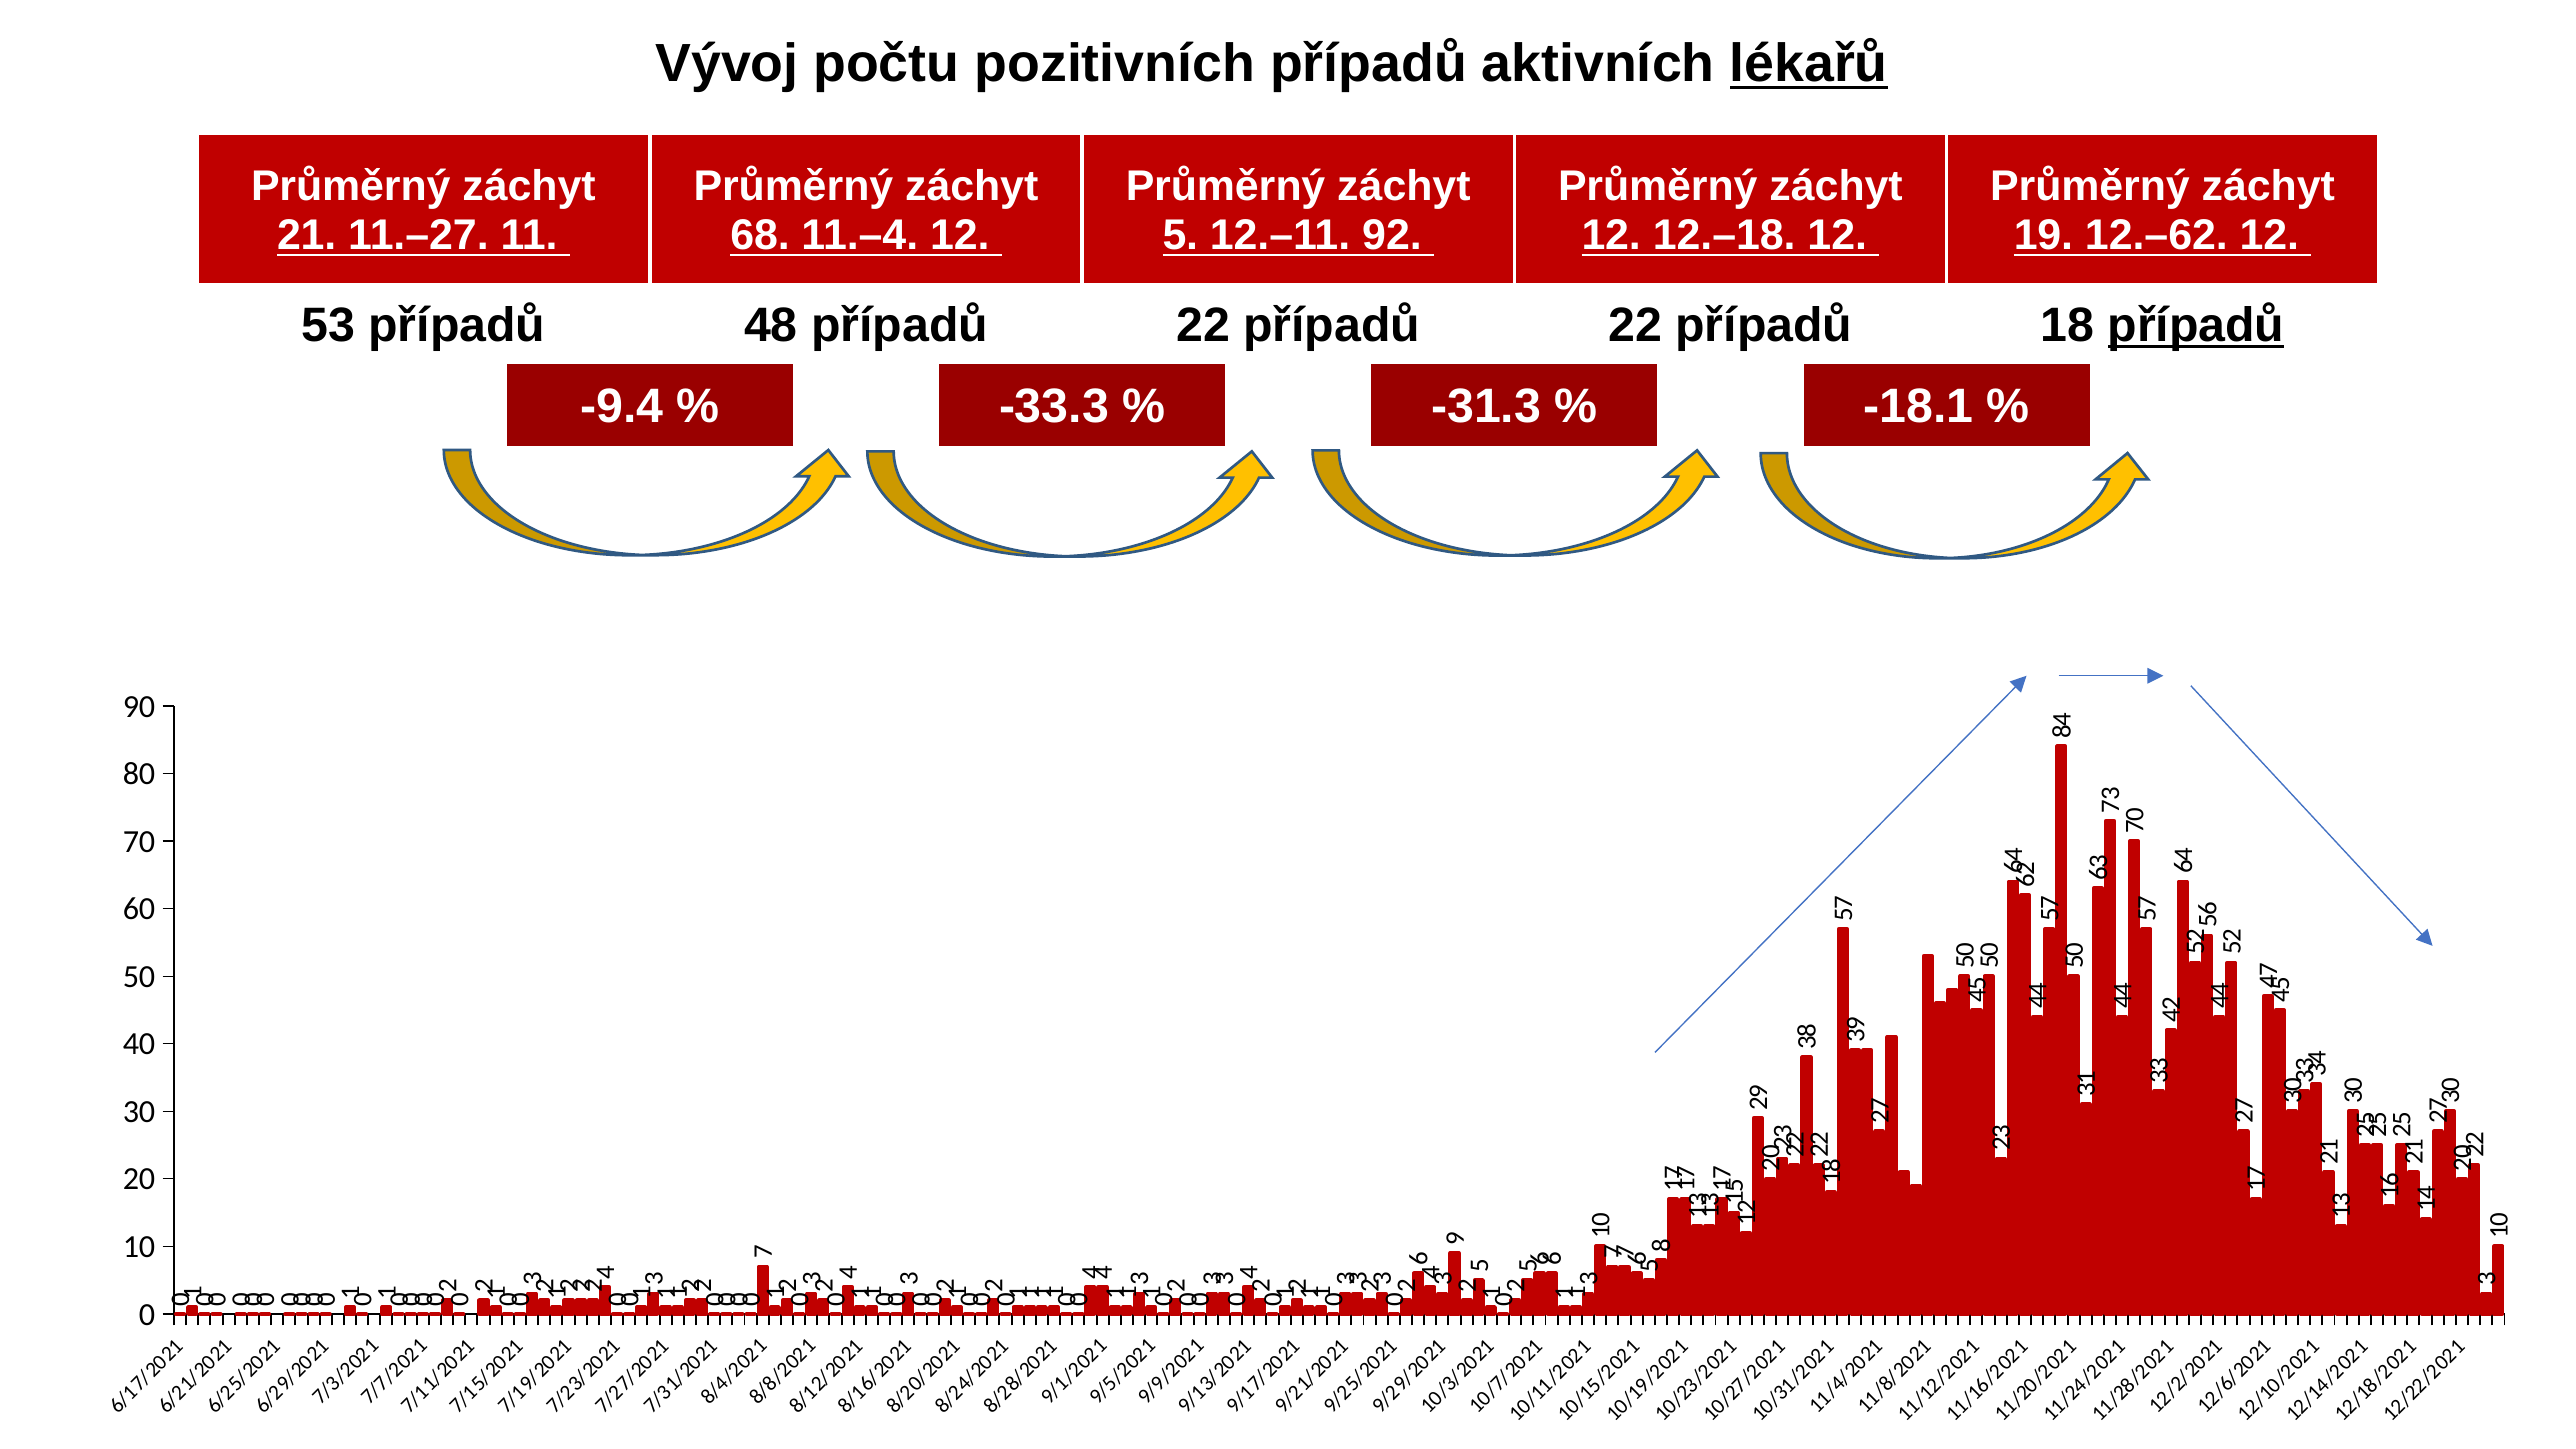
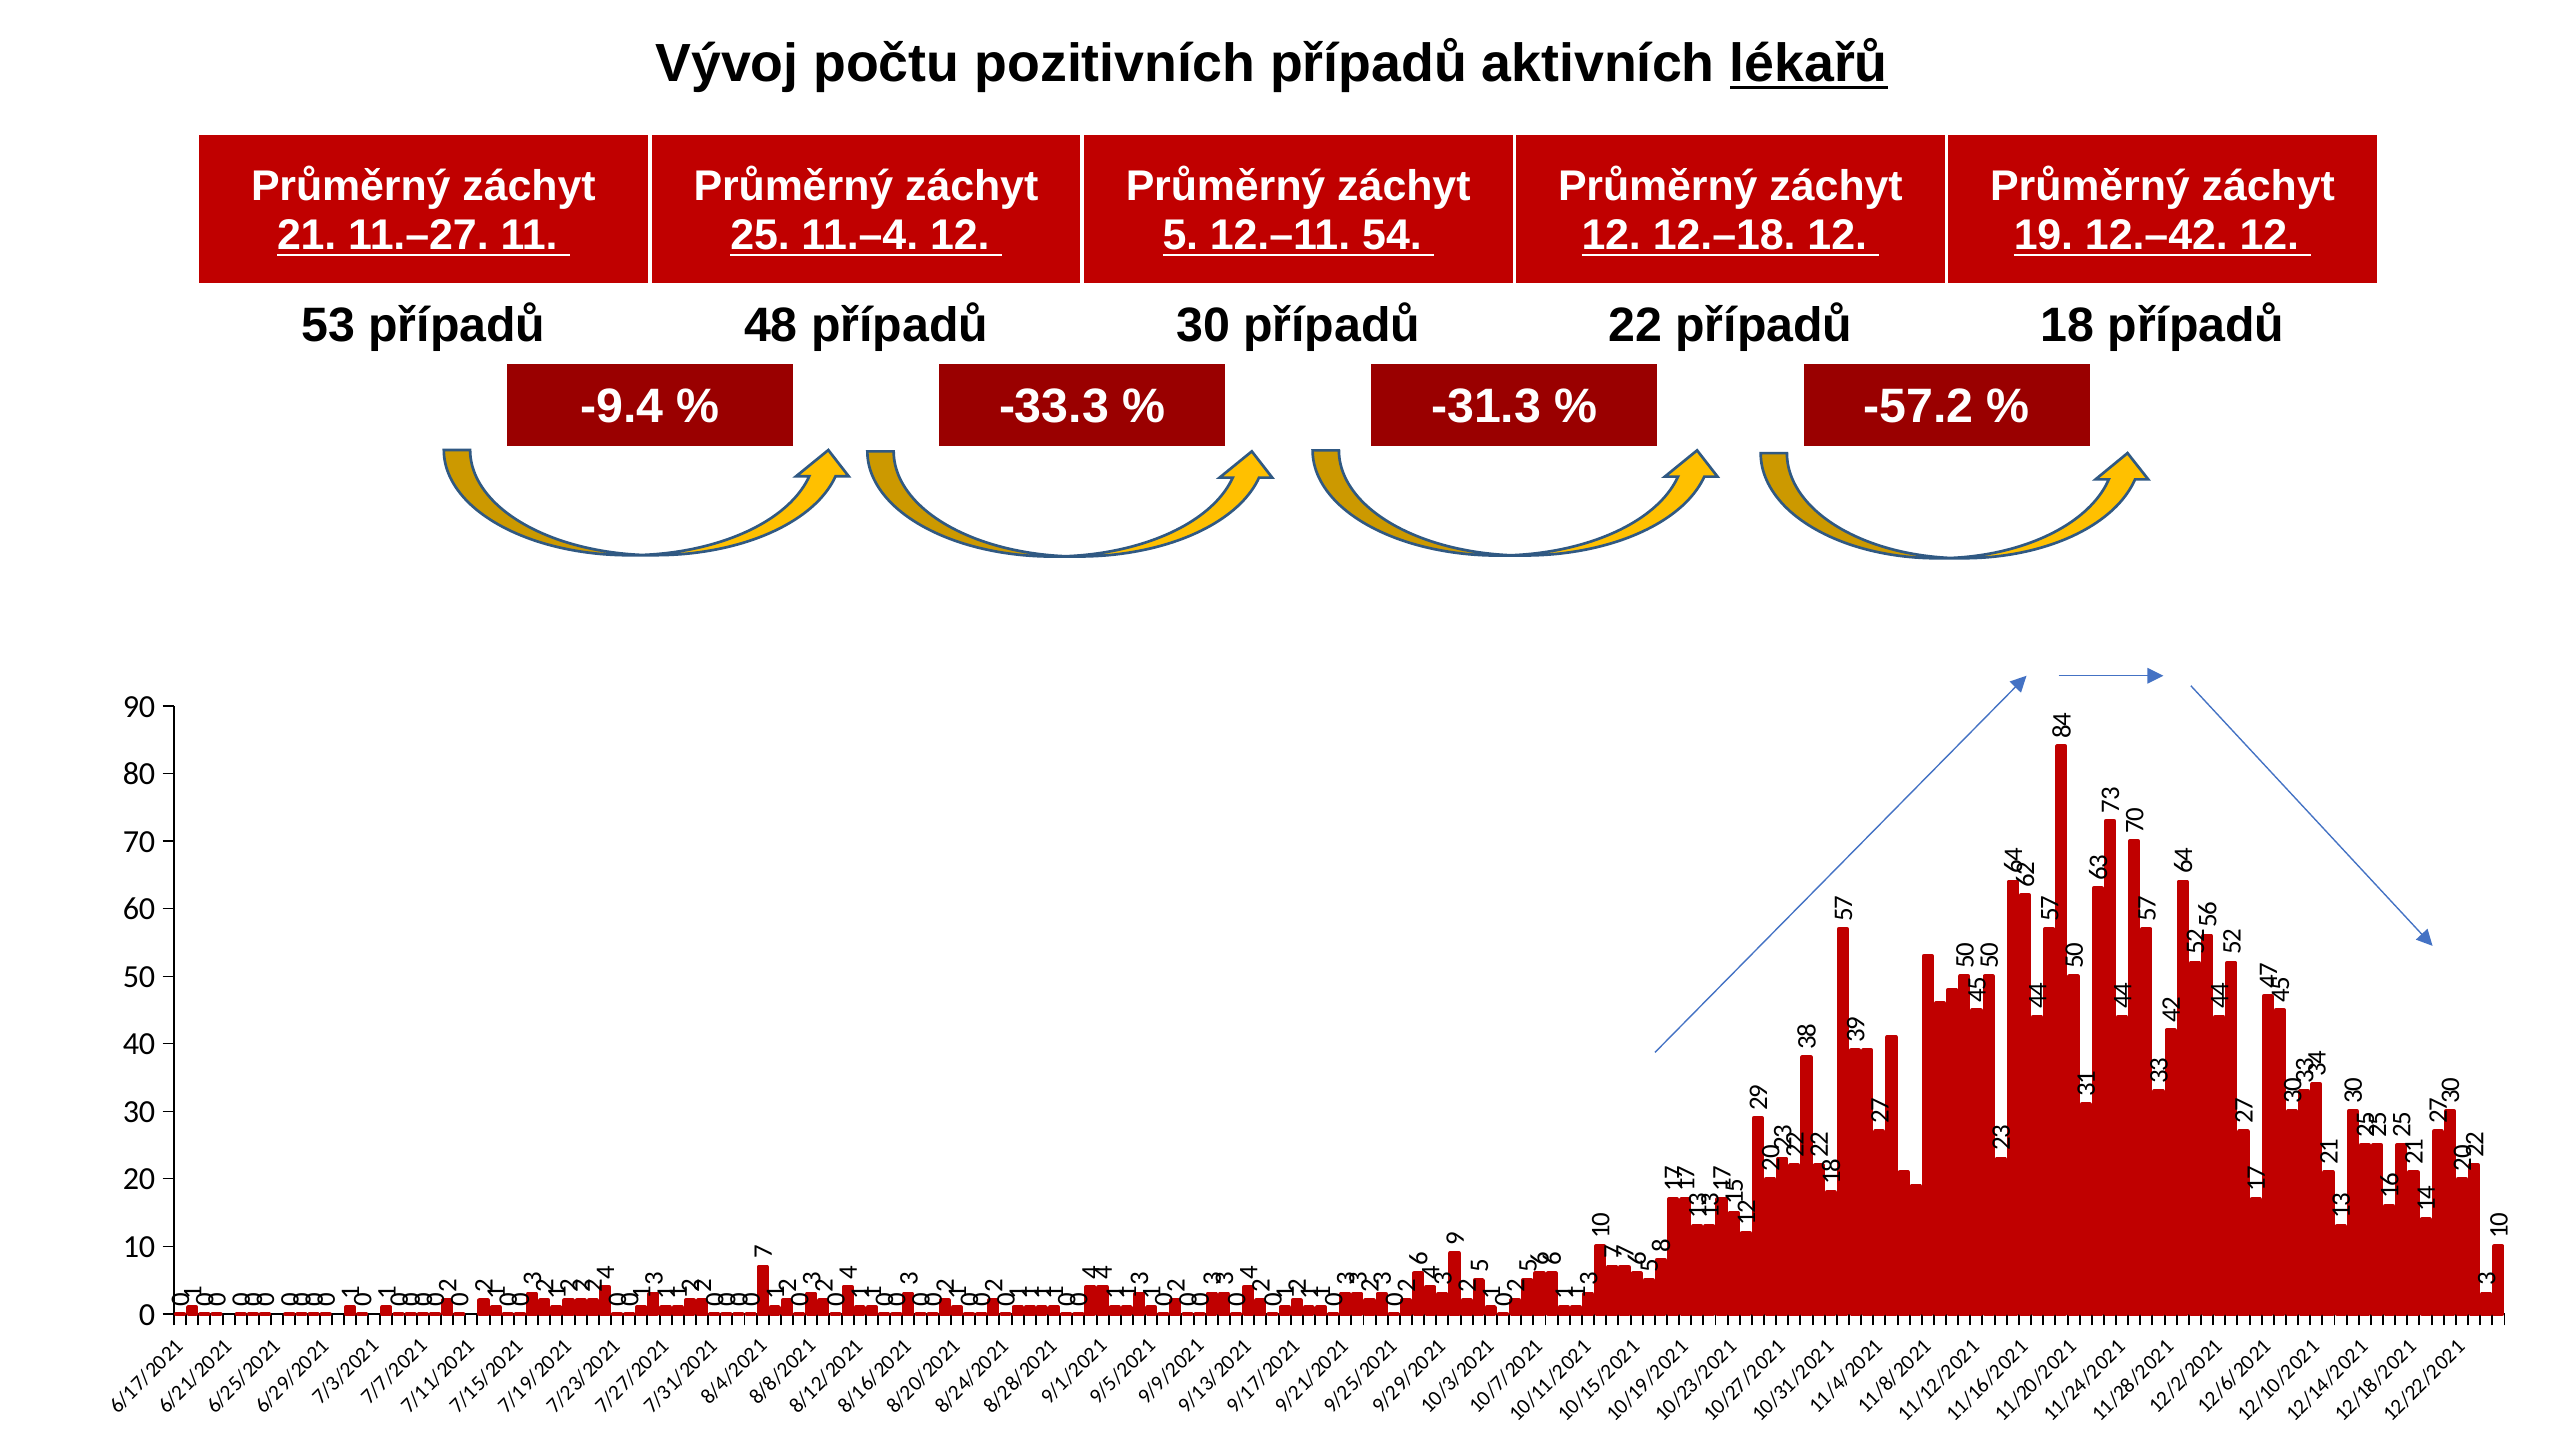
68: 68 -> 25
92: 92 -> 54
12.–62: 12.–62 -> 12.–42
48 případů 22: 22 -> 30
případů at (2196, 326) underline: present -> none
-18.1: -18.1 -> -57.2
